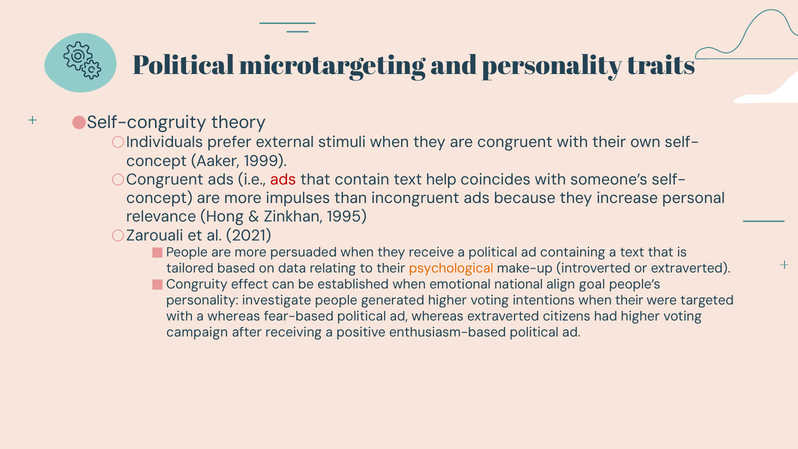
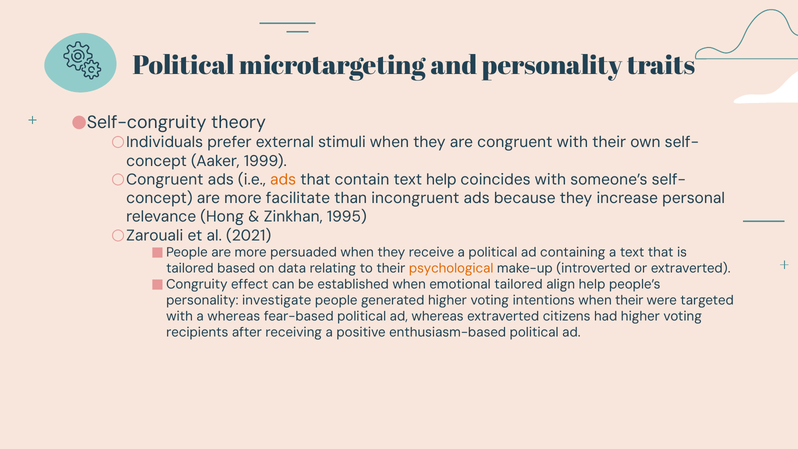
ads at (283, 179) colour: red -> orange
impulses: impulses -> facilitate
emotional national: national -> tailored
align goal: goal -> help
campaign: campaign -> recipients
